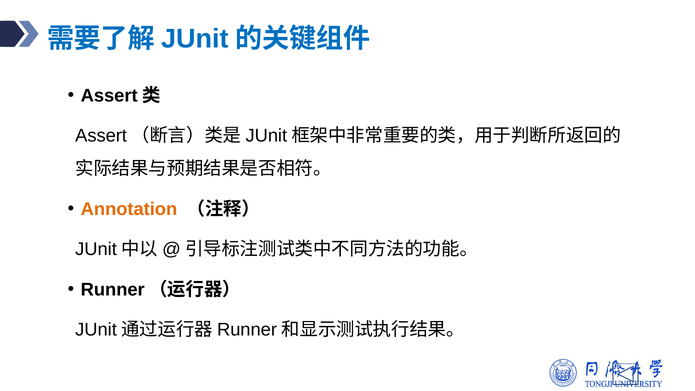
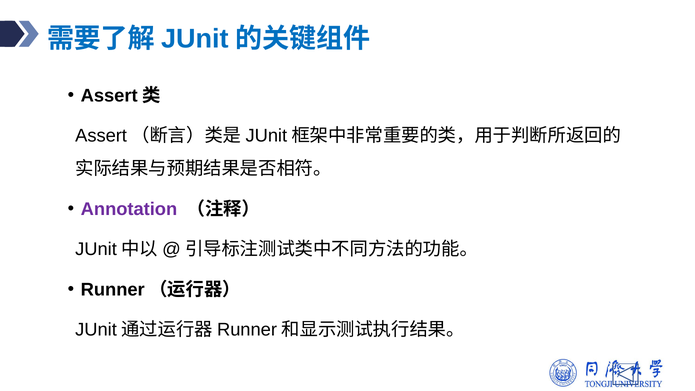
Annotation colour: orange -> purple
